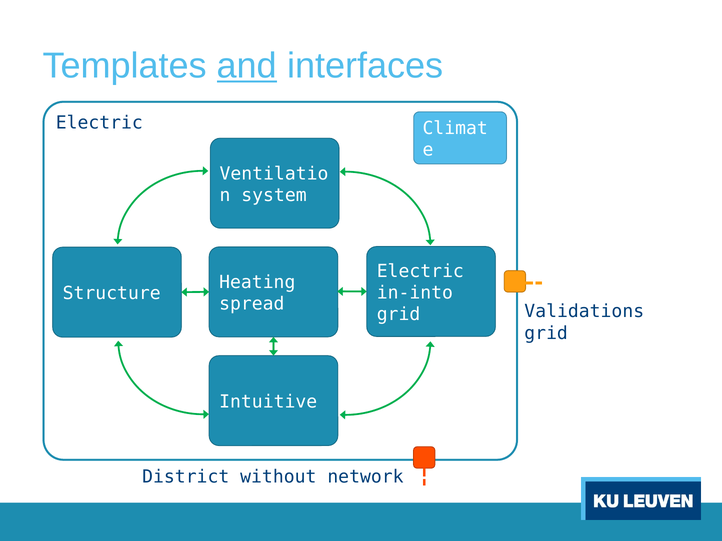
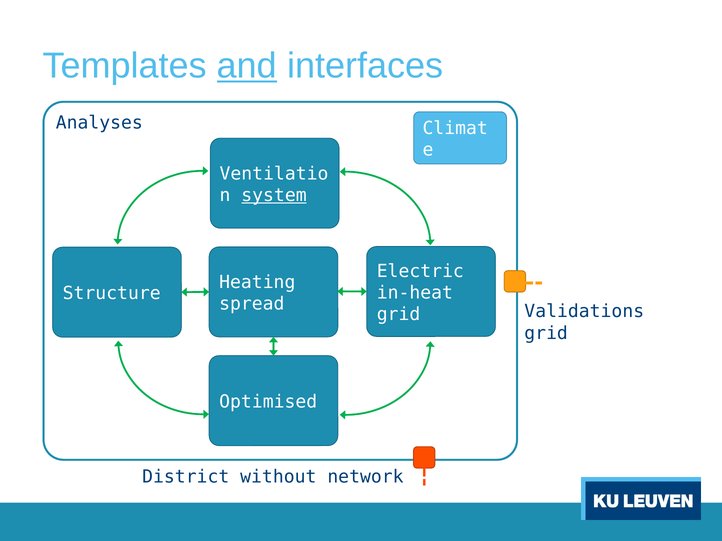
Electric at (99, 123): Electric -> Analyses
system underline: none -> present
in-into: in-into -> in-heat
Intuitive: Intuitive -> Optimised
